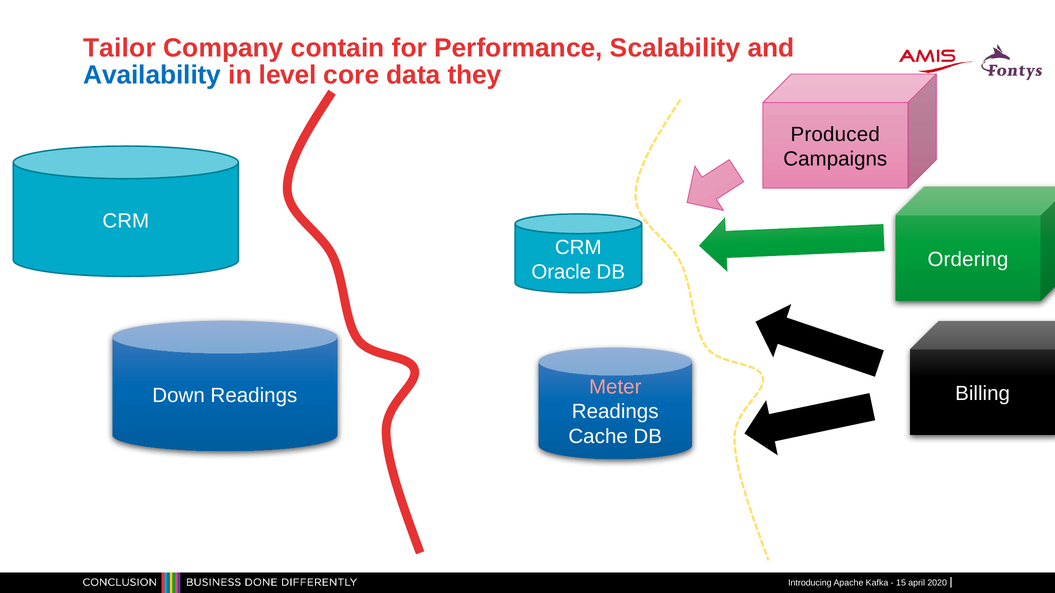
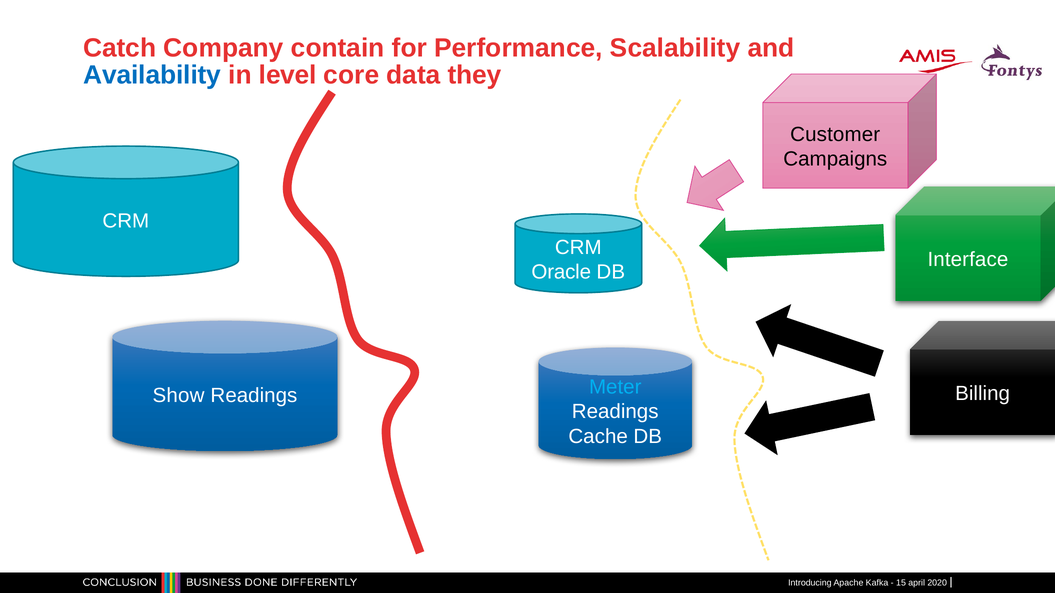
Tailor: Tailor -> Catch
Produced: Produced -> Customer
Ordering: Ordering -> Interface
Meter colour: pink -> light blue
Down: Down -> Show
